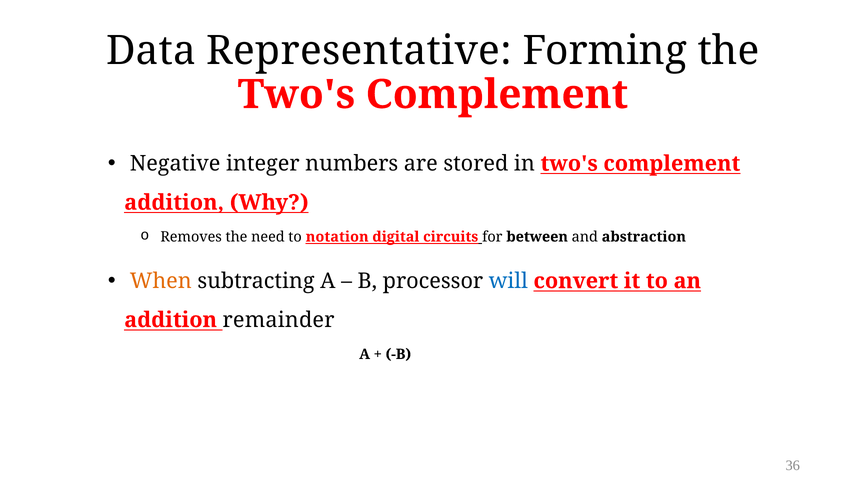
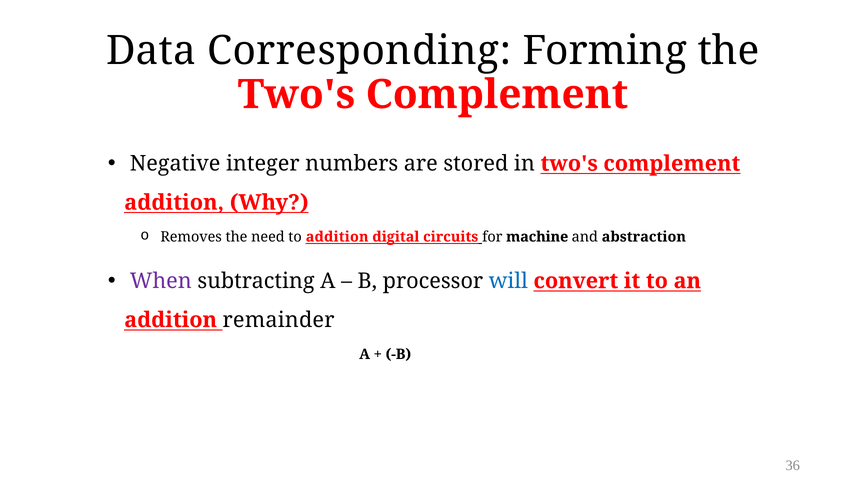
Representative: Representative -> Corresponding
to notation: notation -> addition
between: between -> machine
When colour: orange -> purple
